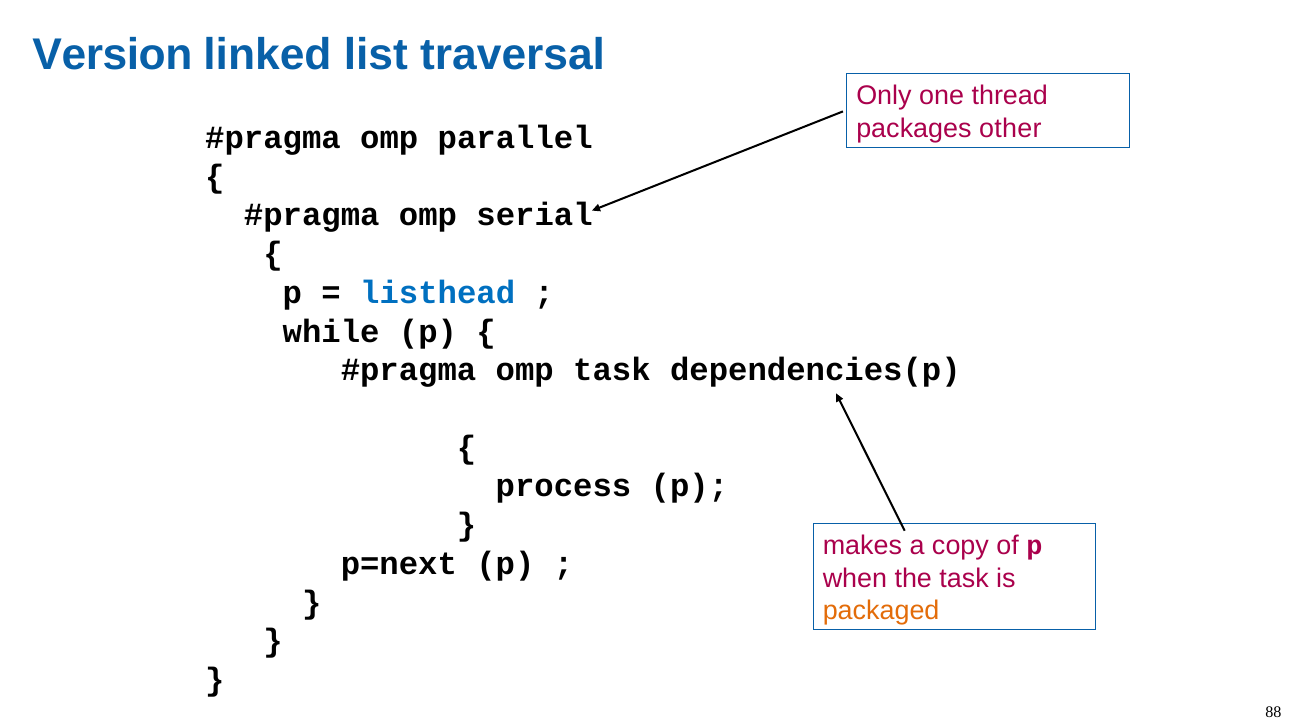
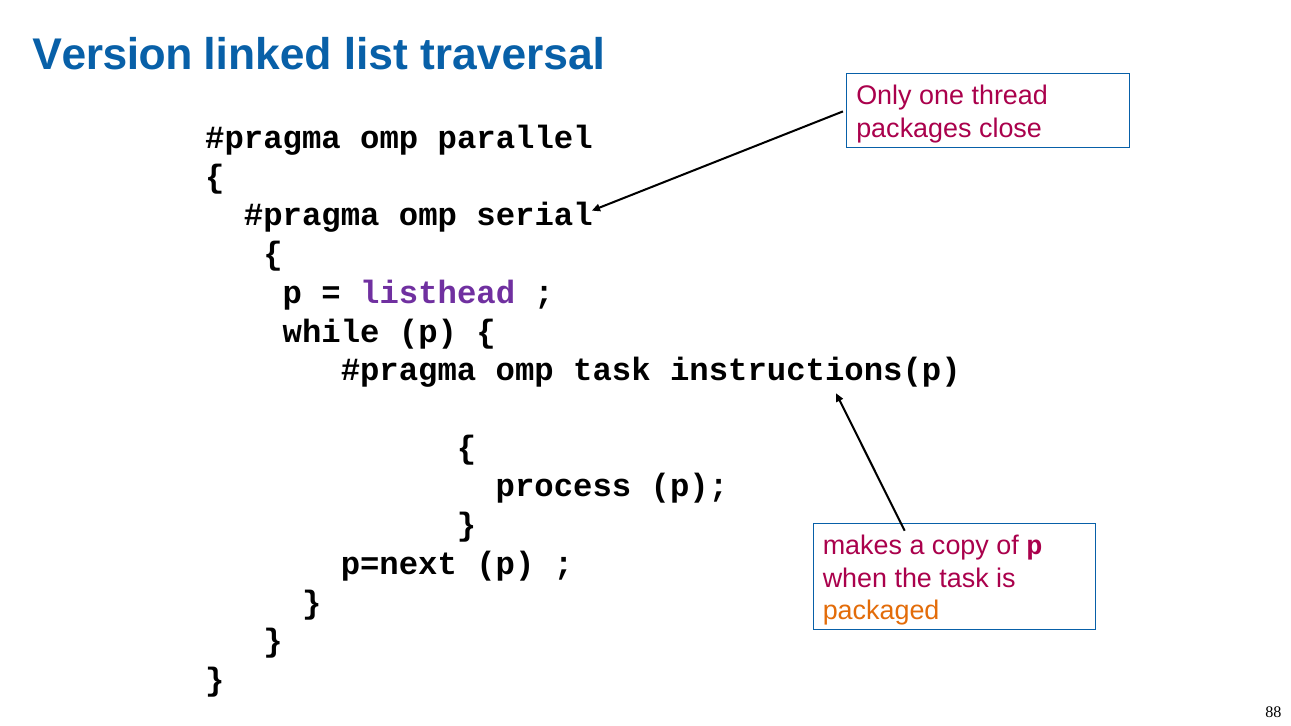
other: other -> close
listhead colour: blue -> purple
dependencies(p: dependencies(p -> instructions(p
